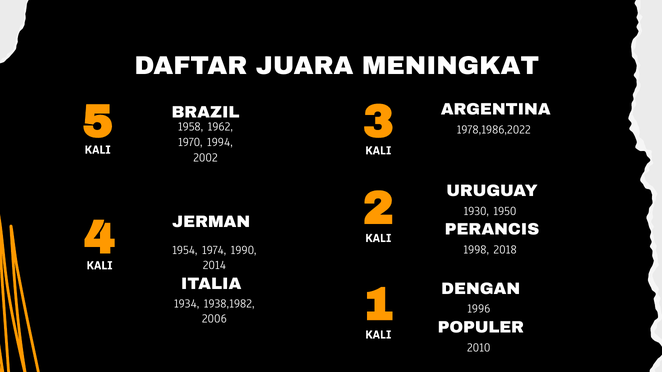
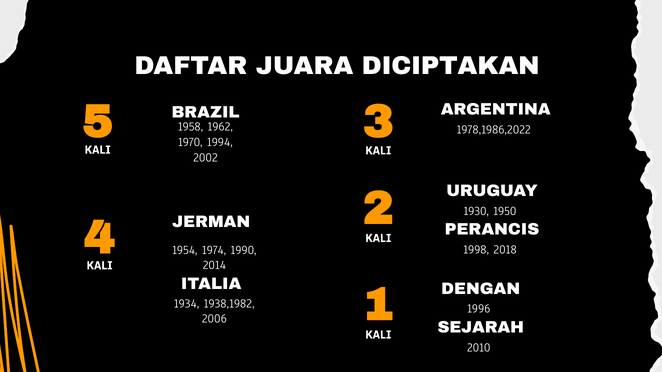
MENINGKAT: MENINGKAT -> DICIPTAKAN
POPULER: POPULER -> SEJARAH
